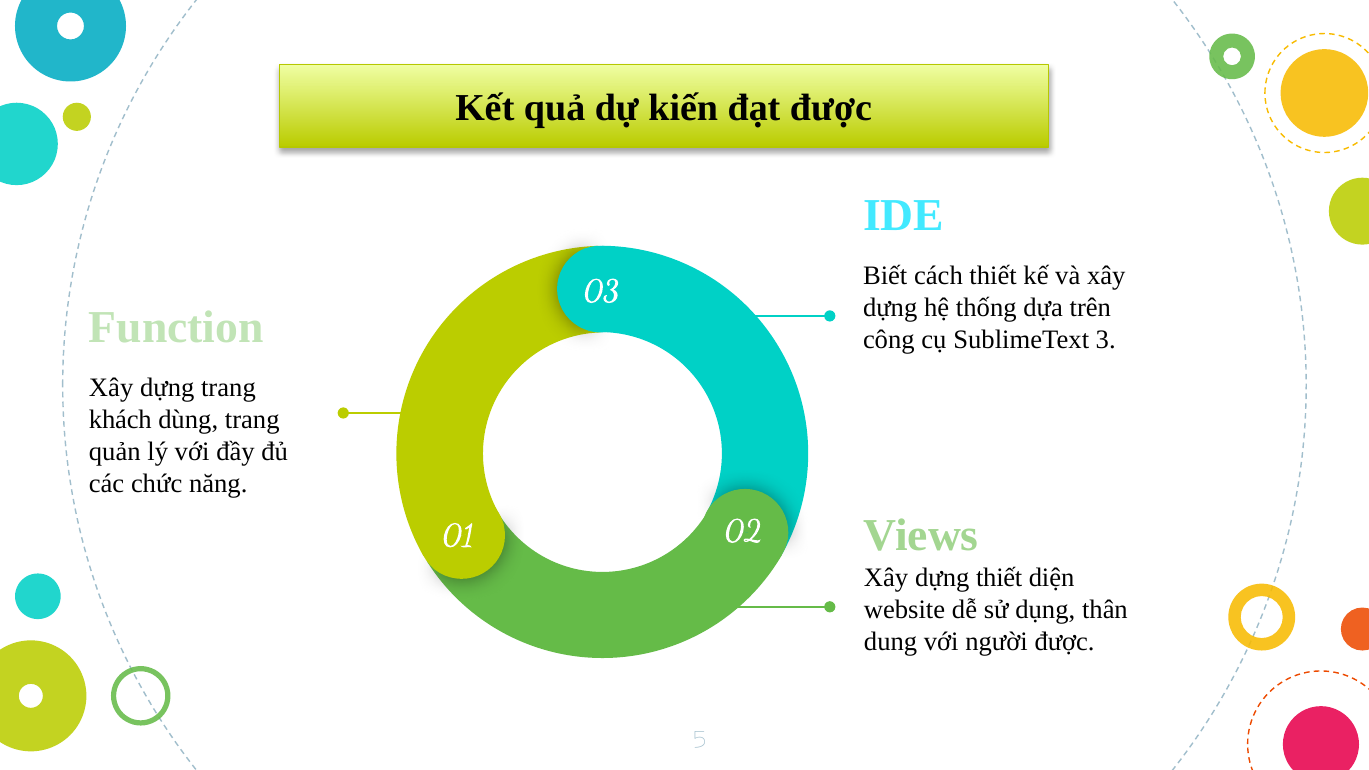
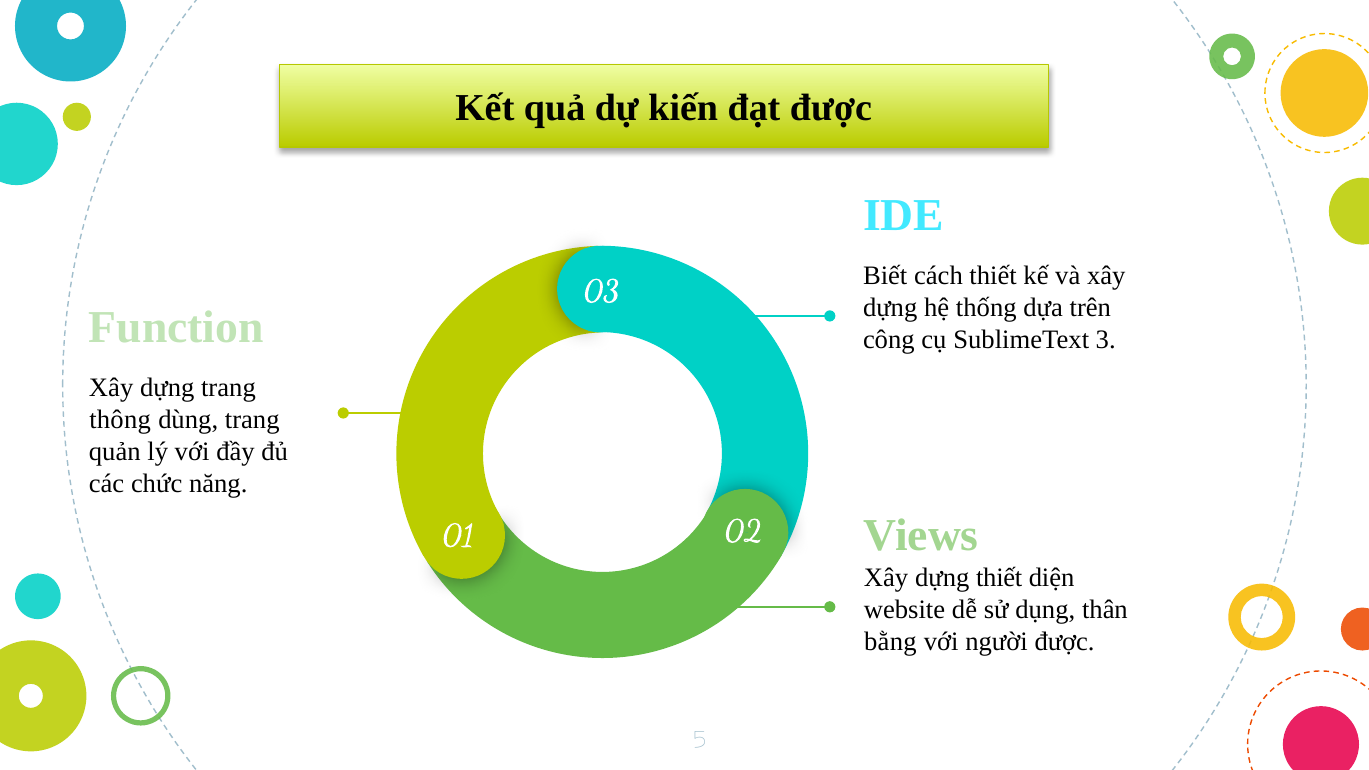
khách: khách -> thông
dung: dung -> bằng
